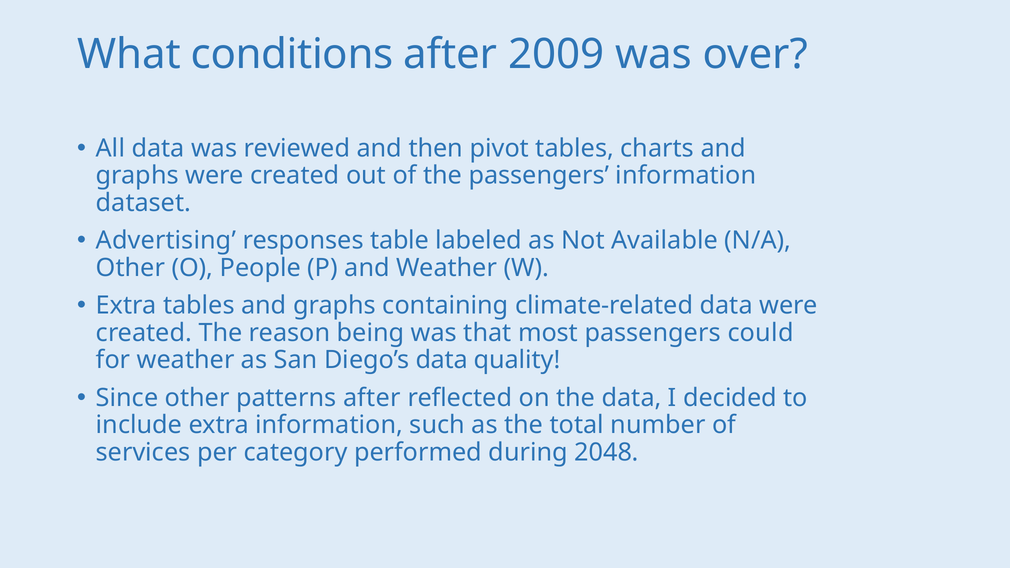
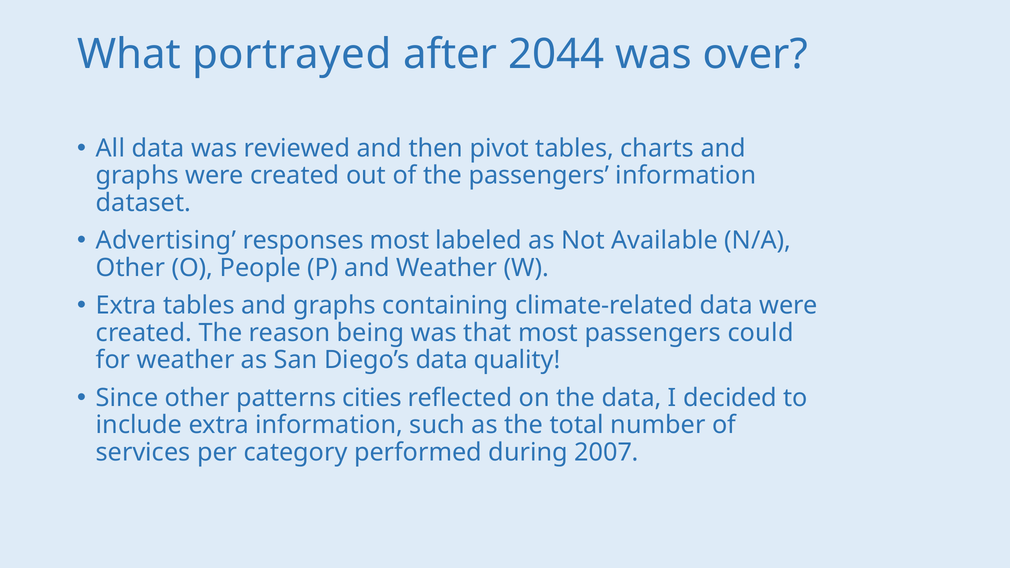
conditions: conditions -> portrayed
2009: 2009 -> 2044
responses table: table -> most
patterns after: after -> cities
2048: 2048 -> 2007
